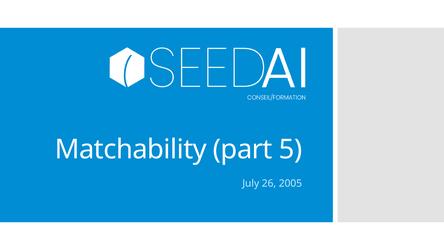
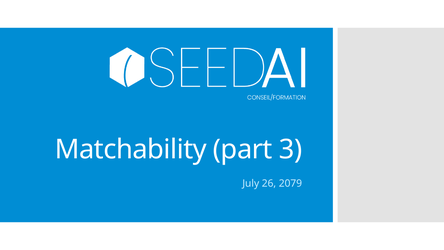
5: 5 -> 3
2005: 2005 -> 2079
